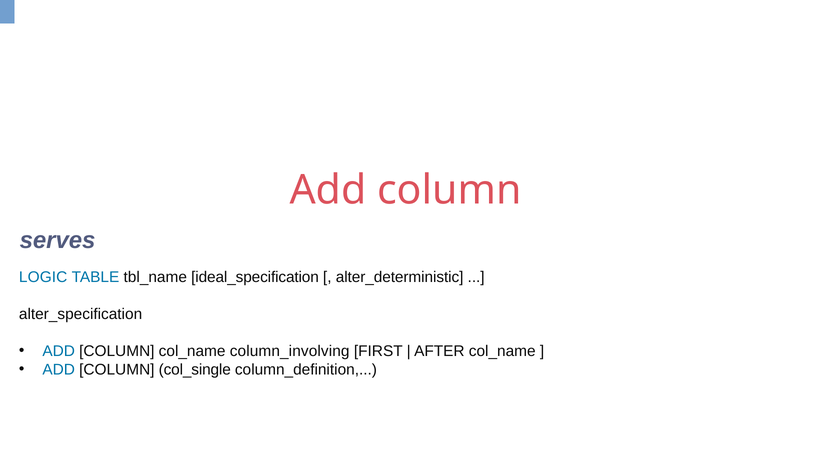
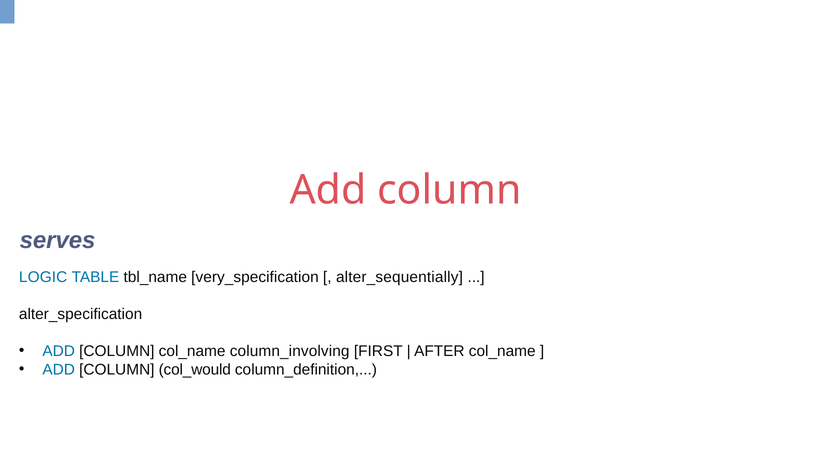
ideal_specification: ideal_specification -> very_specification
alter_deterministic: alter_deterministic -> alter_sequentially
col_single: col_single -> col_would
